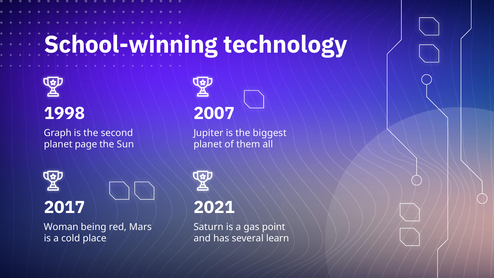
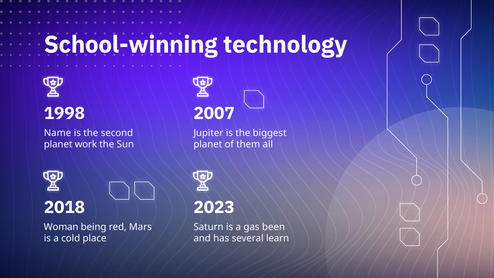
Graph: Graph -> Name
page: page -> work
2017: 2017 -> 2018
2021: 2021 -> 2023
point: point -> been
